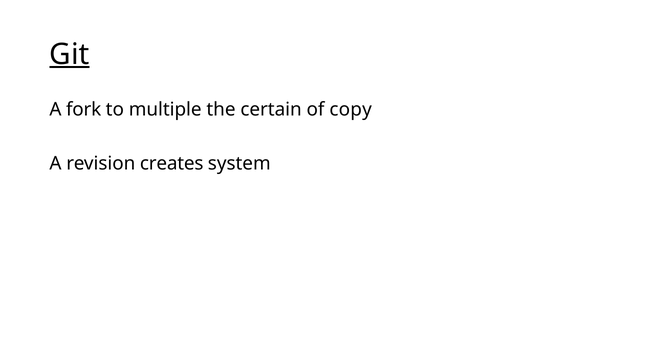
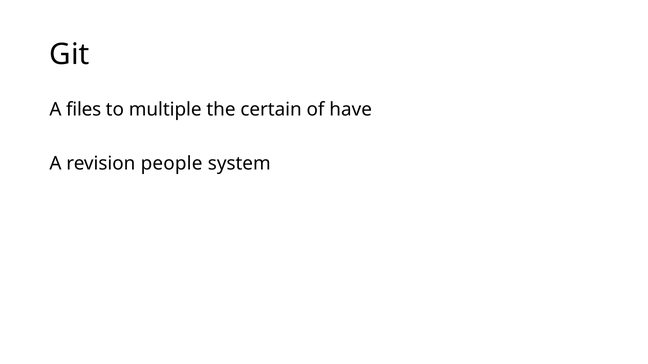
Git underline: present -> none
fork: fork -> files
copy: copy -> have
creates: creates -> people
